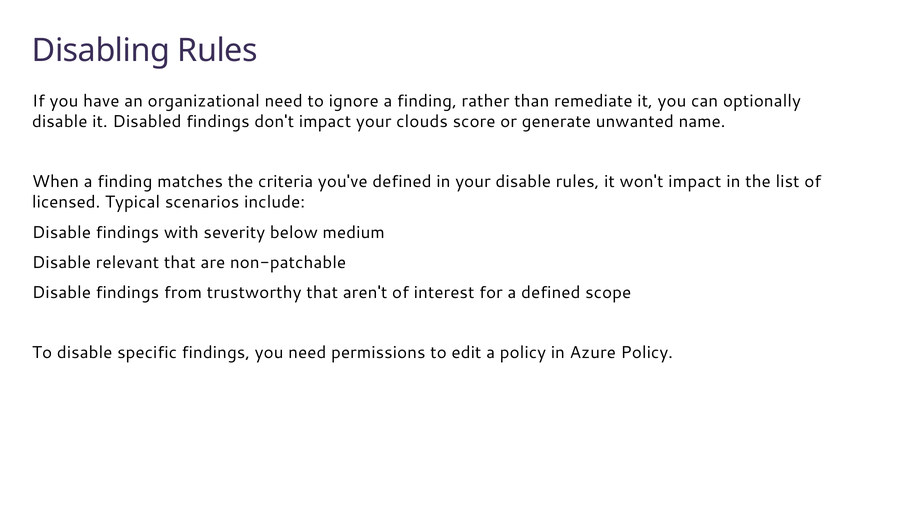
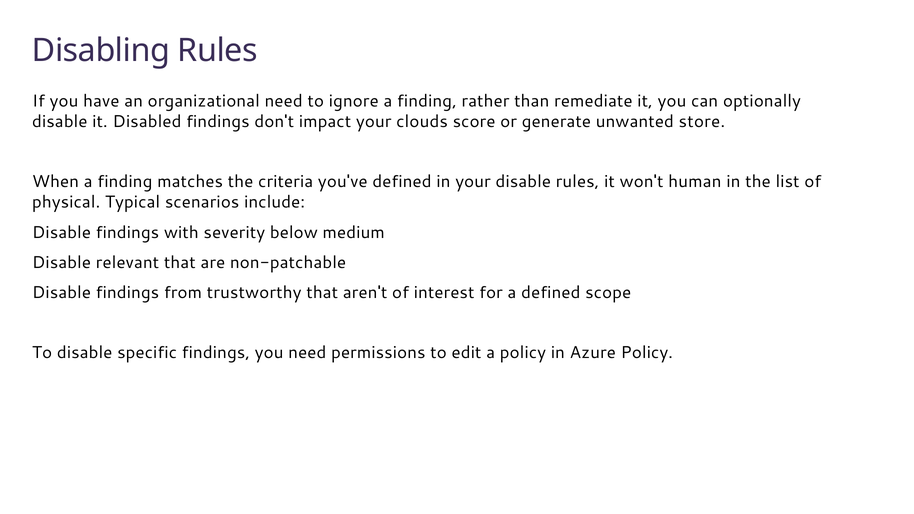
name: name -> store
won't impact: impact -> human
licensed: licensed -> physical
